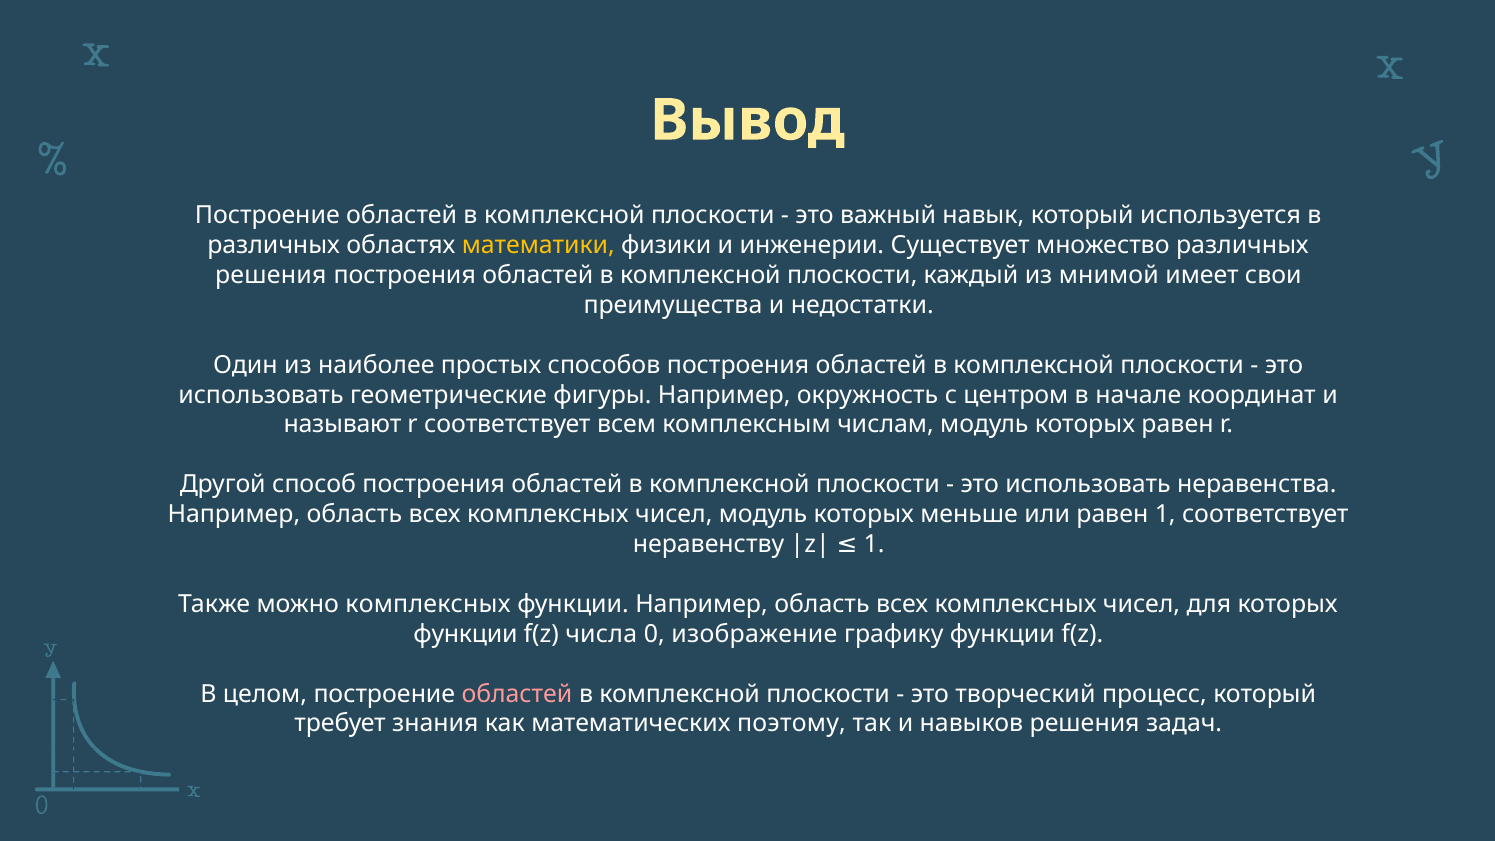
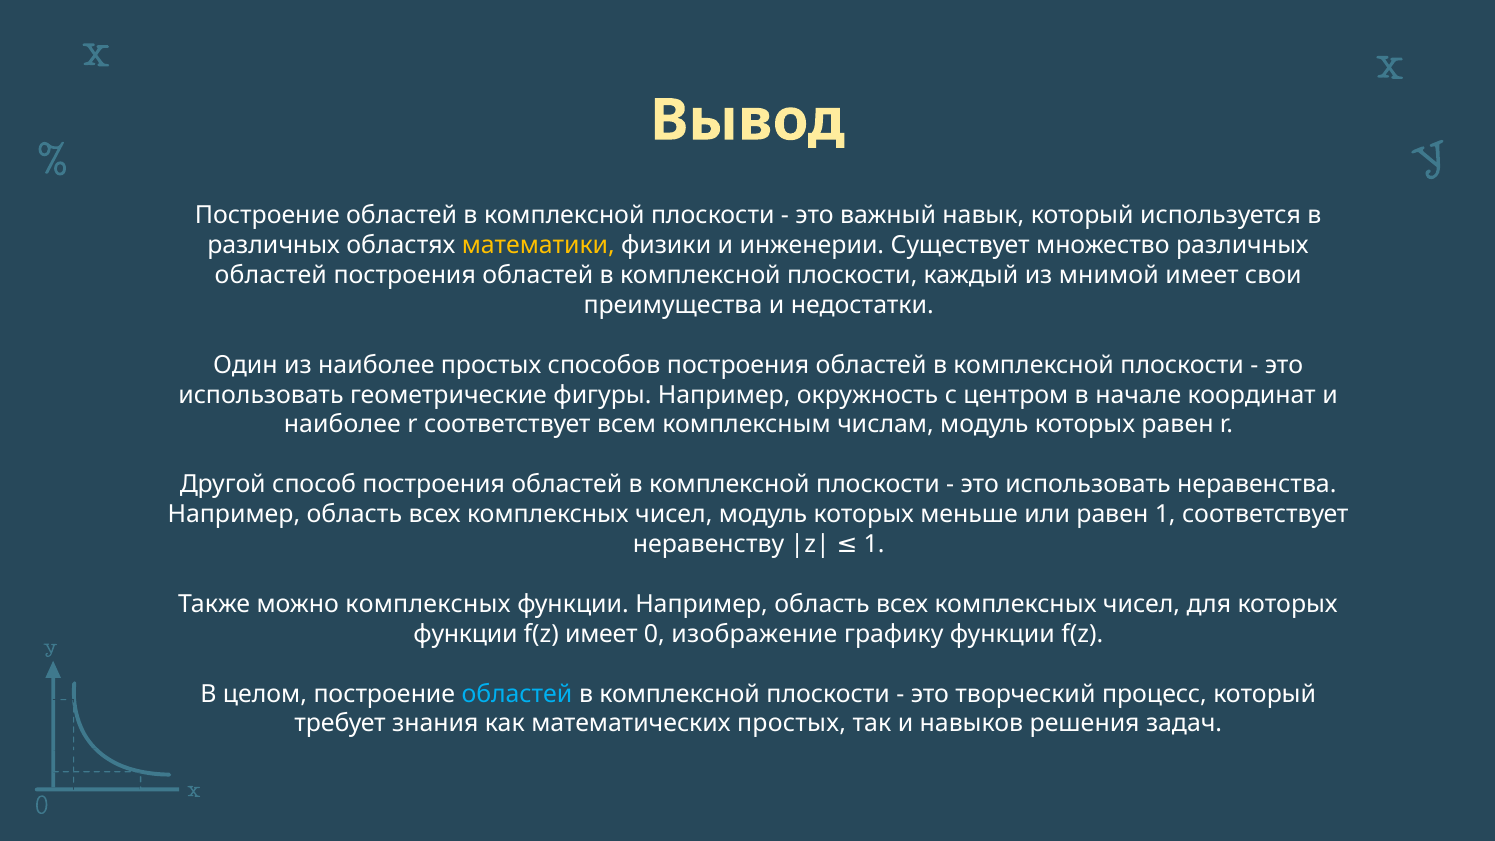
решения at (271, 275): решения -> областей
называют at (342, 425): называют -> наиболее
f(z числа: числа -> имеет
областей at (517, 694) colour: pink -> light blue
математических поэтому: поэтому -> простых
